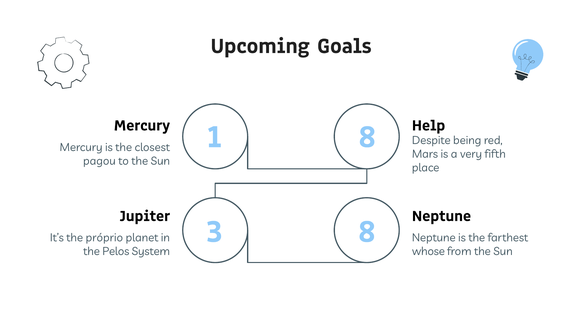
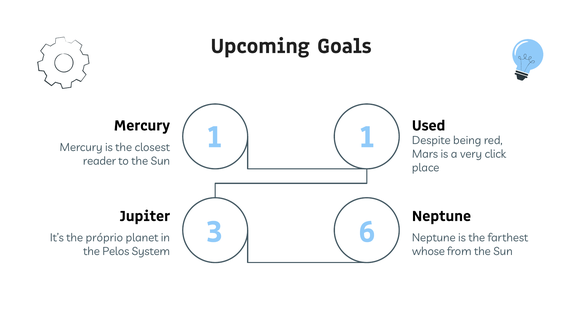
Help: Help -> Used
1 8: 8 -> 1
fifth: fifth -> click
pagou: pagou -> reader
3 8: 8 -> 6
